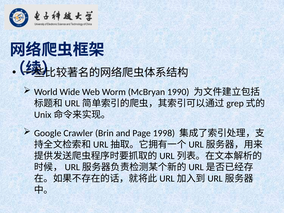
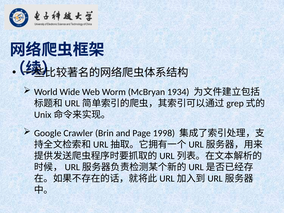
1990: 1990 -> 1934
